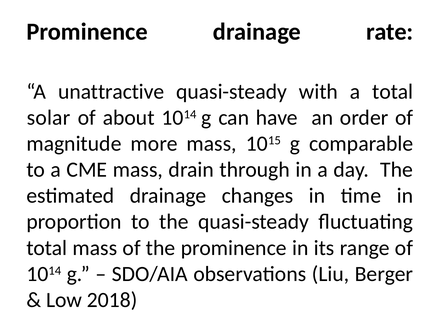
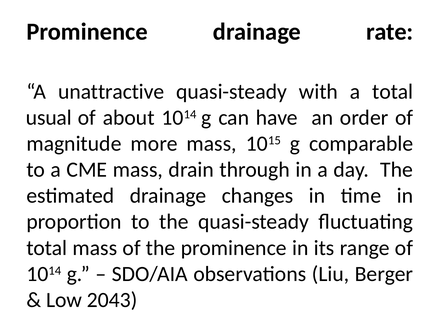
solar: solar -> usual
2018: 2018 -> 2043
